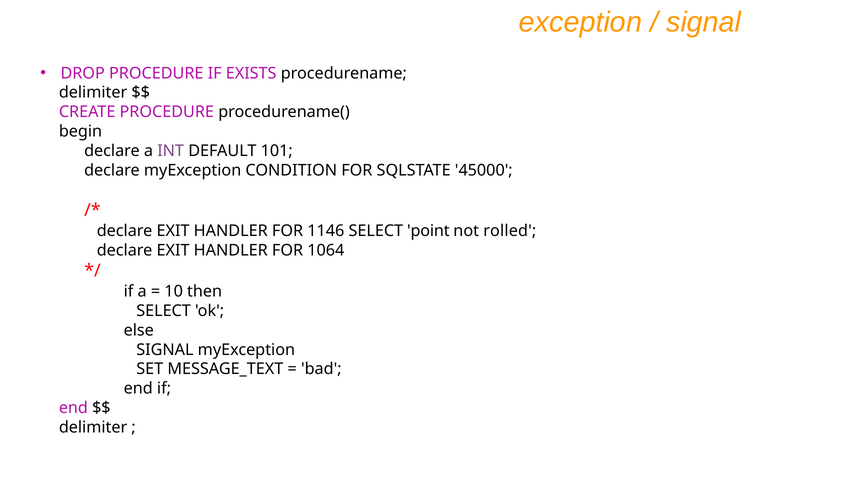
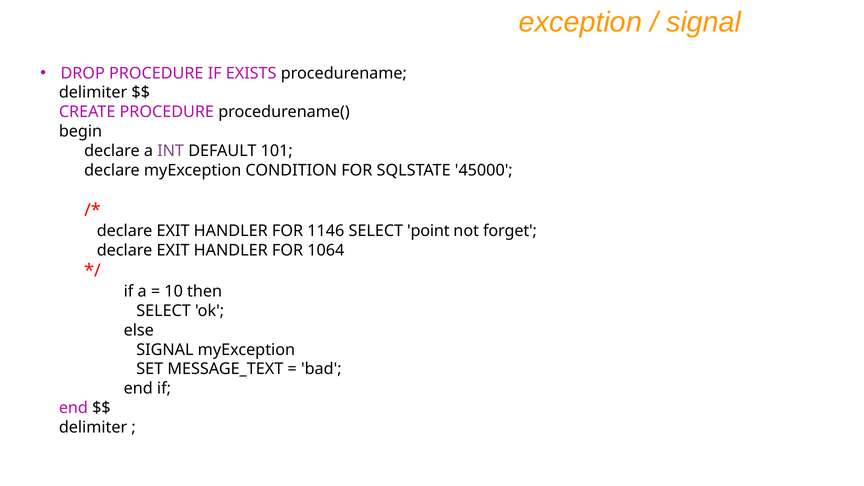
rolled: rolled -> forget
